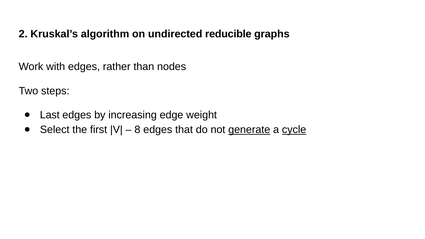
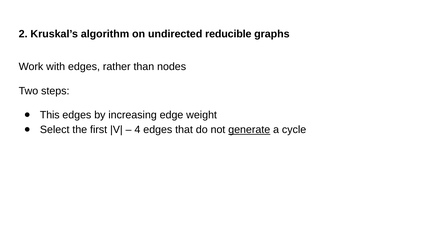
Last: Last -> This
8: 8 -> 4
cycle underline: present -> none
